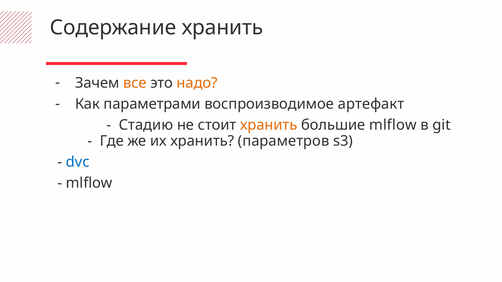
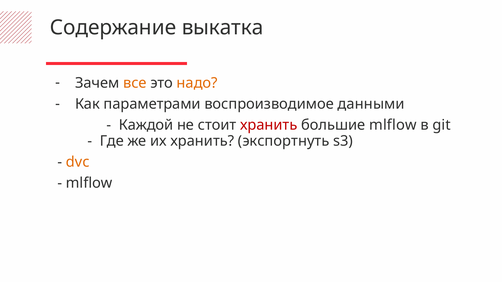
Содержание хранить: хранить -> выкатка
артефакт: артефакт -> данными
Стадию: Стадию -> Каждой
хранить at (269, 125) colour: orange -> red
параметров: параметров -> экспортнуть
dvc colour: blue -> orange
